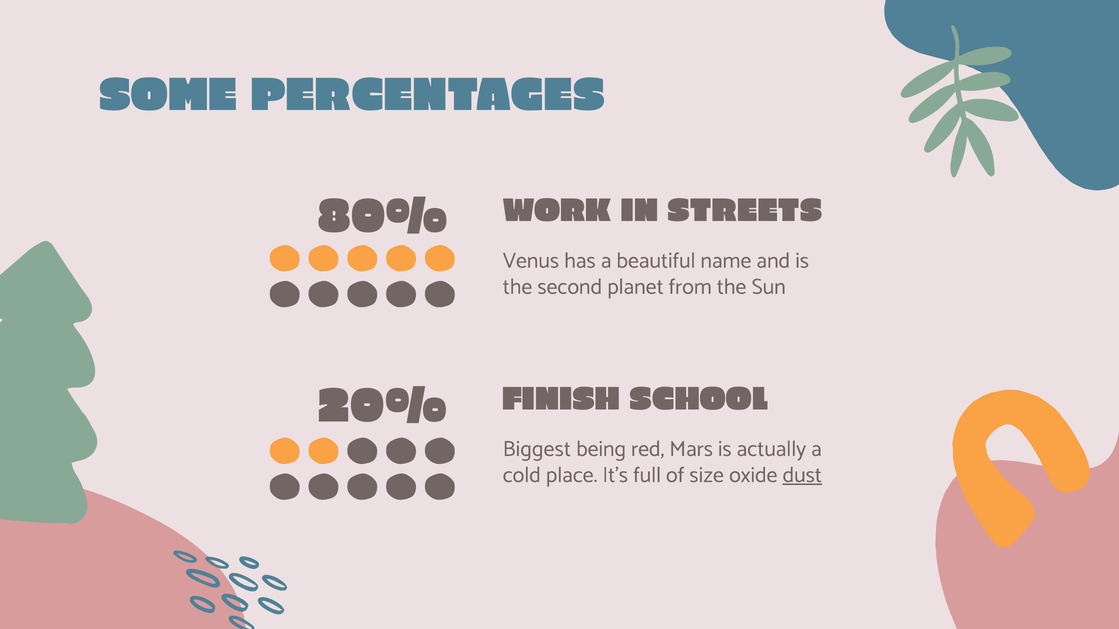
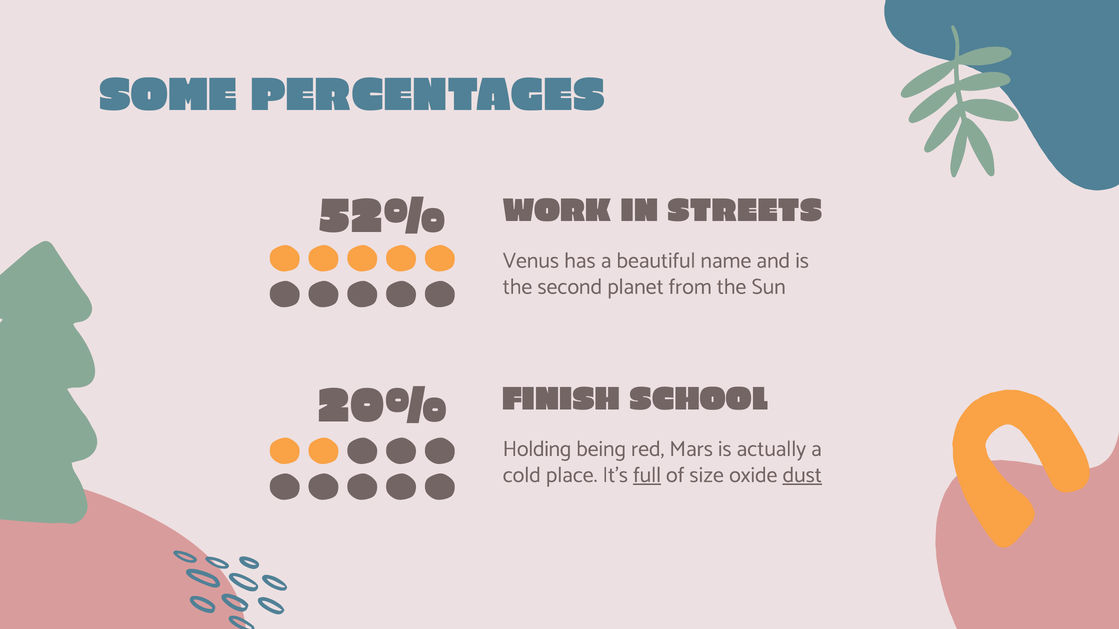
80%: 80% -> 52%
Biggest: Biggest -> Holding
full underline: none -> present
